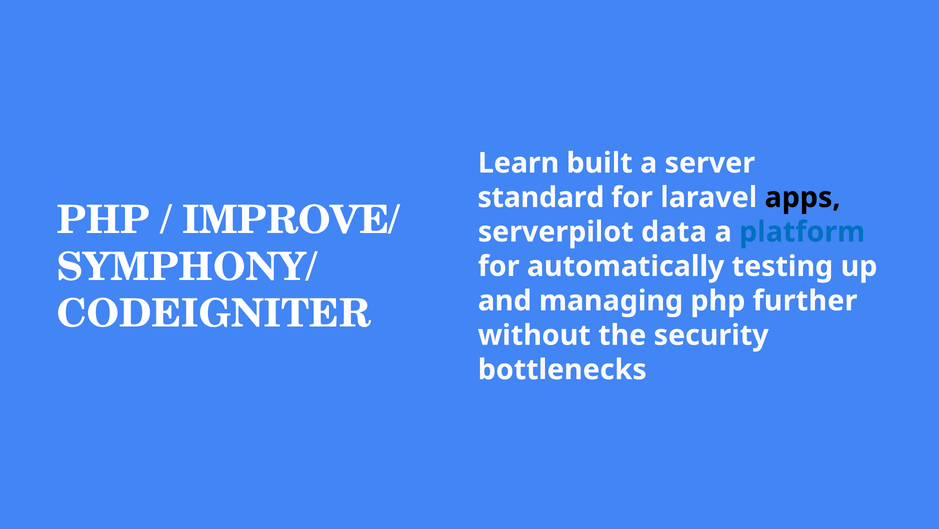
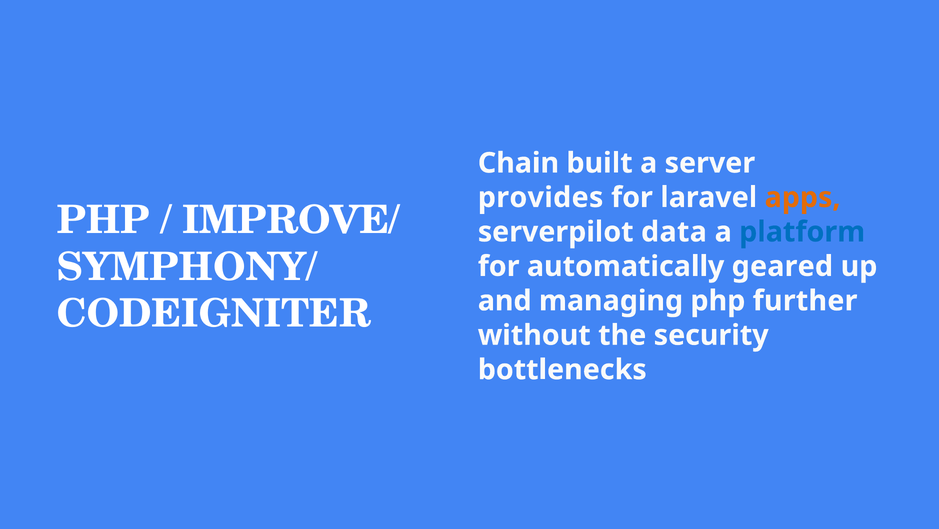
Learn: Learn -> Chain
standard: standard -> provides
apps colour: black -> orange
testing: testing -> geared
